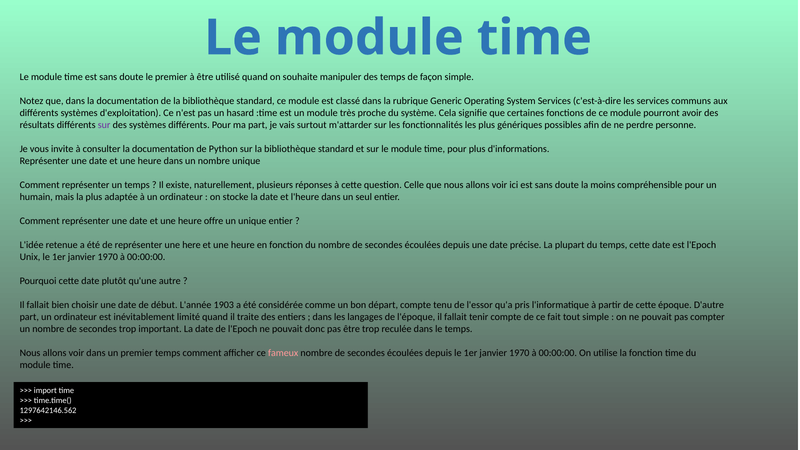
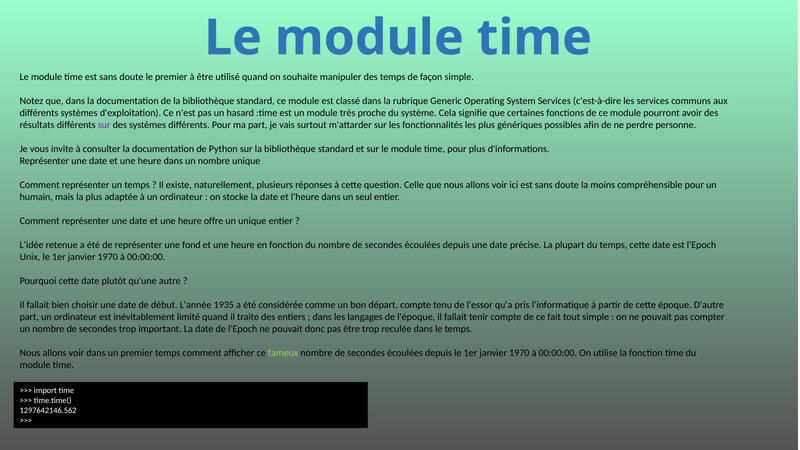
here: here -> fond
1903: 1903 -> 1935
fameux colour: pink -> light green
